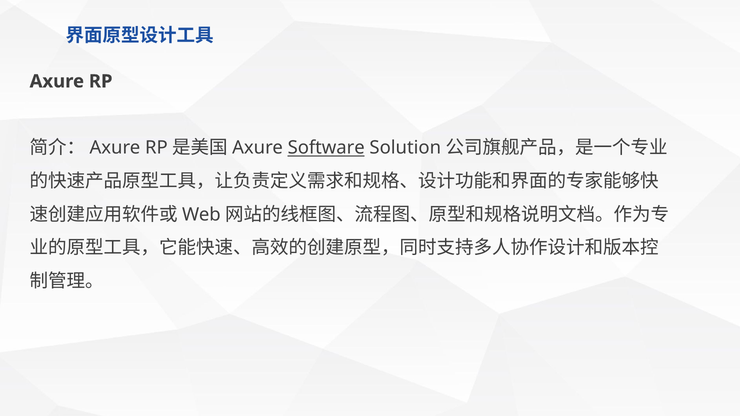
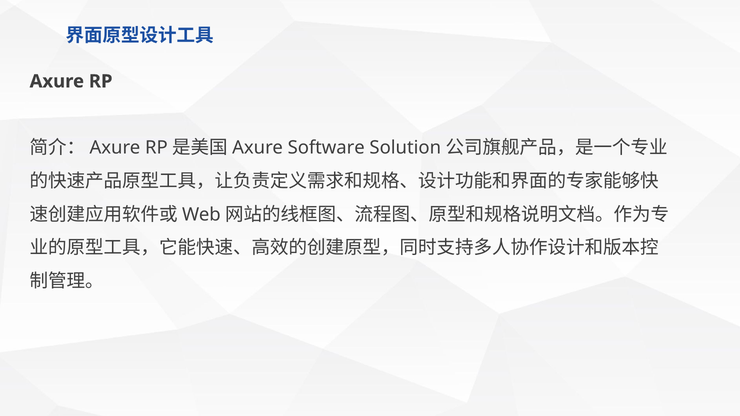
Software underline: present -> none
